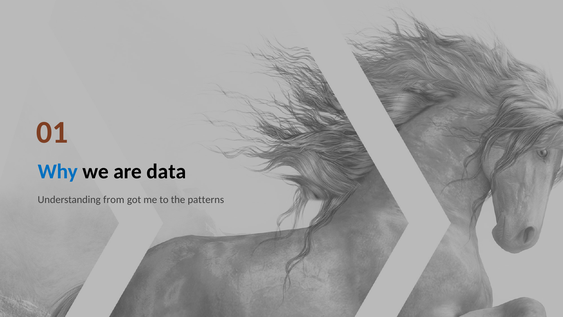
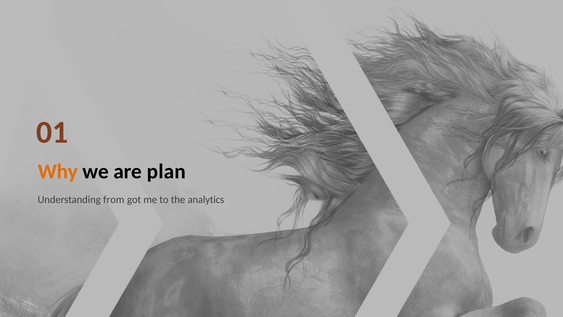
Why colour: blue -> orange
data: data -> plan
patterns: patterns -> analytics
